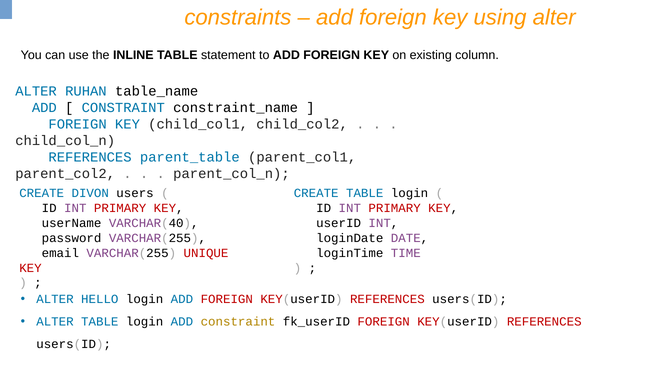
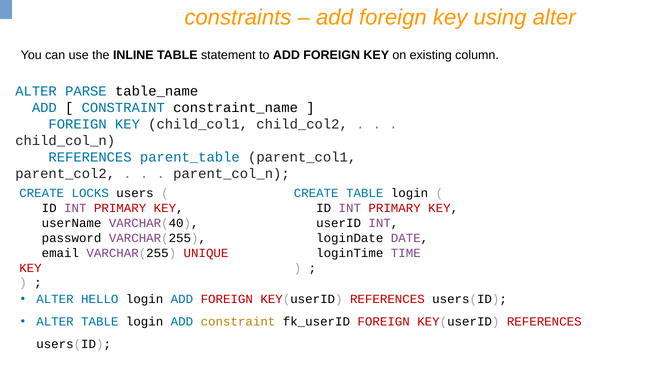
RUHAN: RUHAN -> PARSE
DIVON: DIVON -> LOCKS
